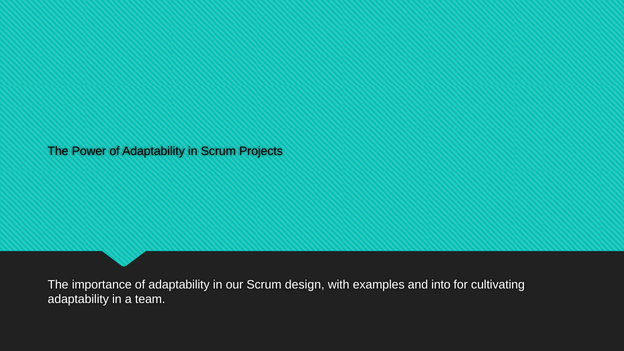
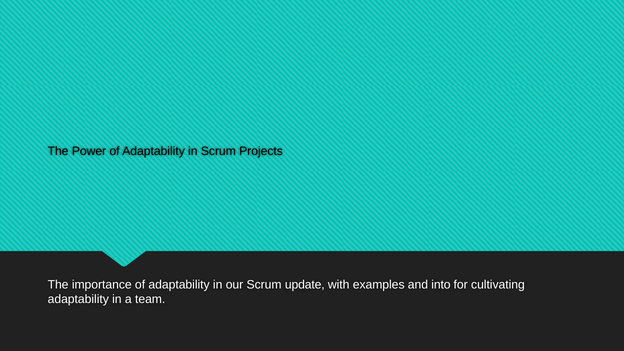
design: design -> update
